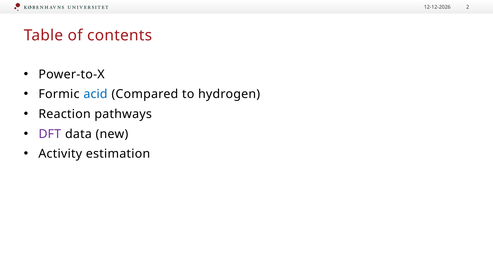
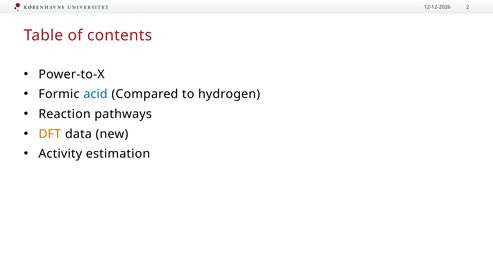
DFT colour: purple -> orange
